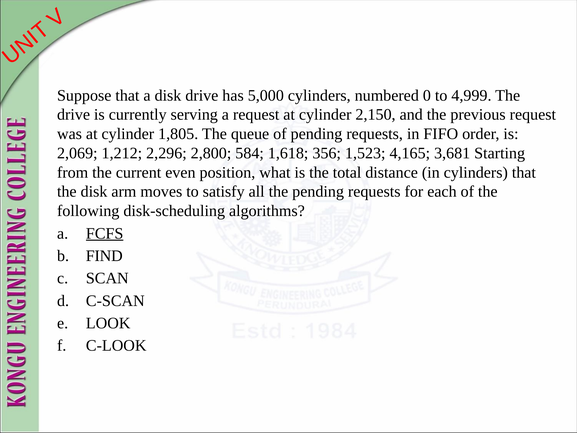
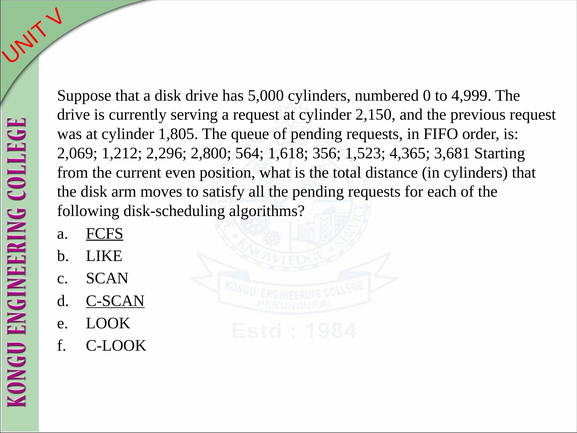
584: 584 -> 564
4,165: 4,165 -> 4,365
FIND: FIND -> LIKE
C-SCAN underline: none -> present
